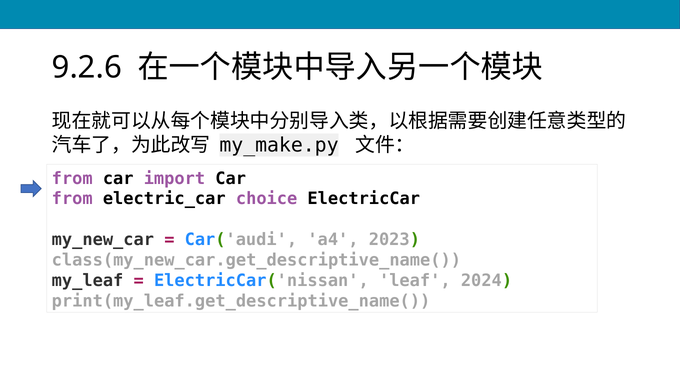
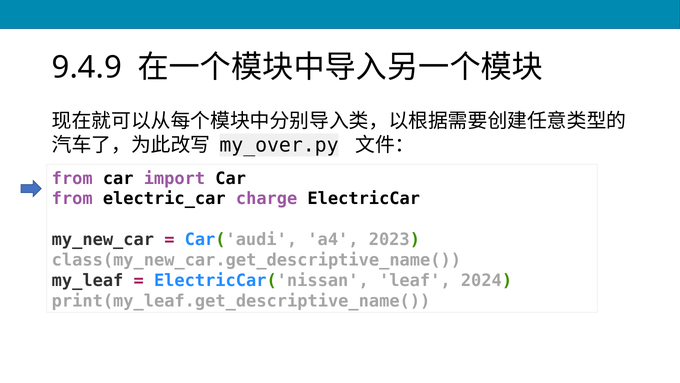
9.2.6: 9.2.6 -> 9.4.9
my_make.py: my_make.py -> my_over.py
choice: choice -> charge
